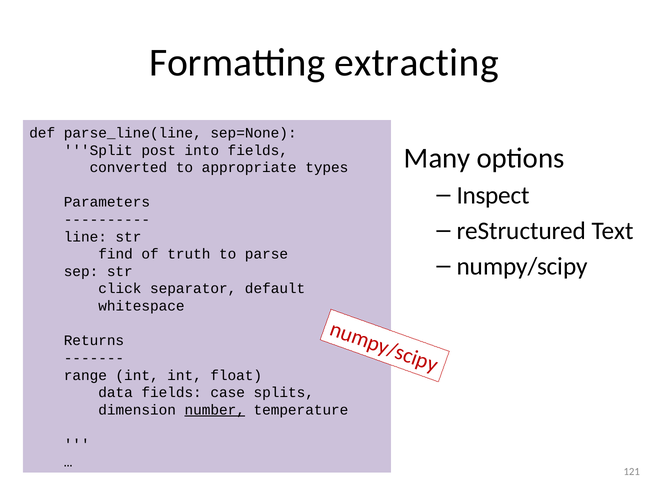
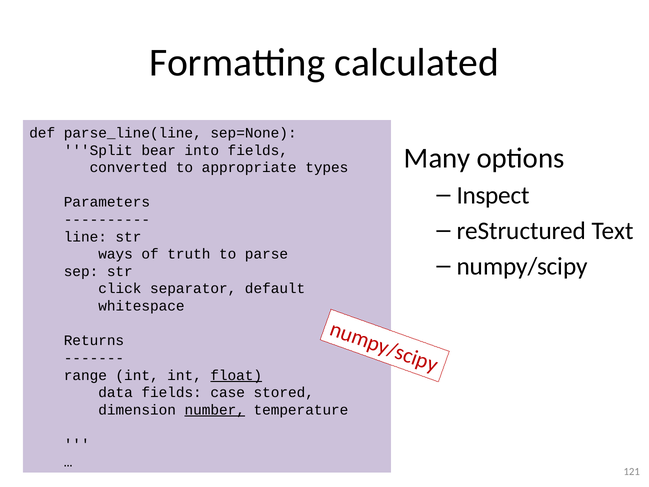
extracting: extracting -> calculated
post: post -> bear
find: find -> ways
float underline: none -> present
splits: splits -> stored
